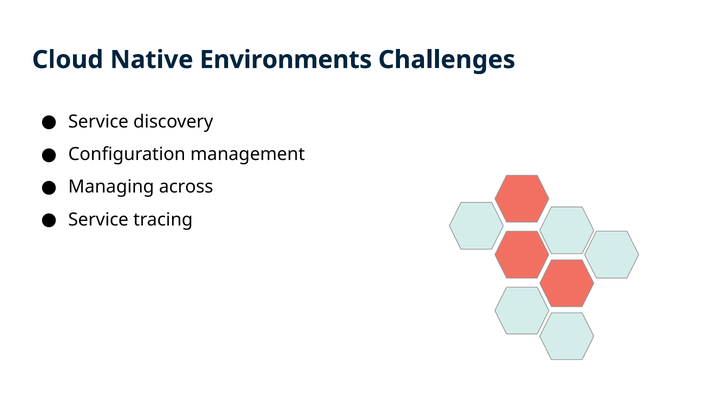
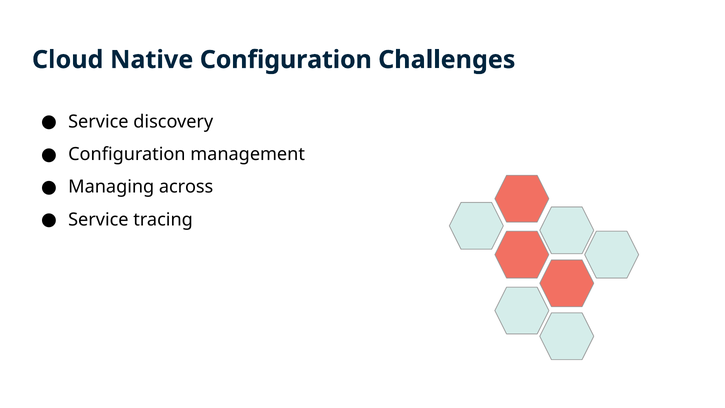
Native Environments: Environments -> Configuration
